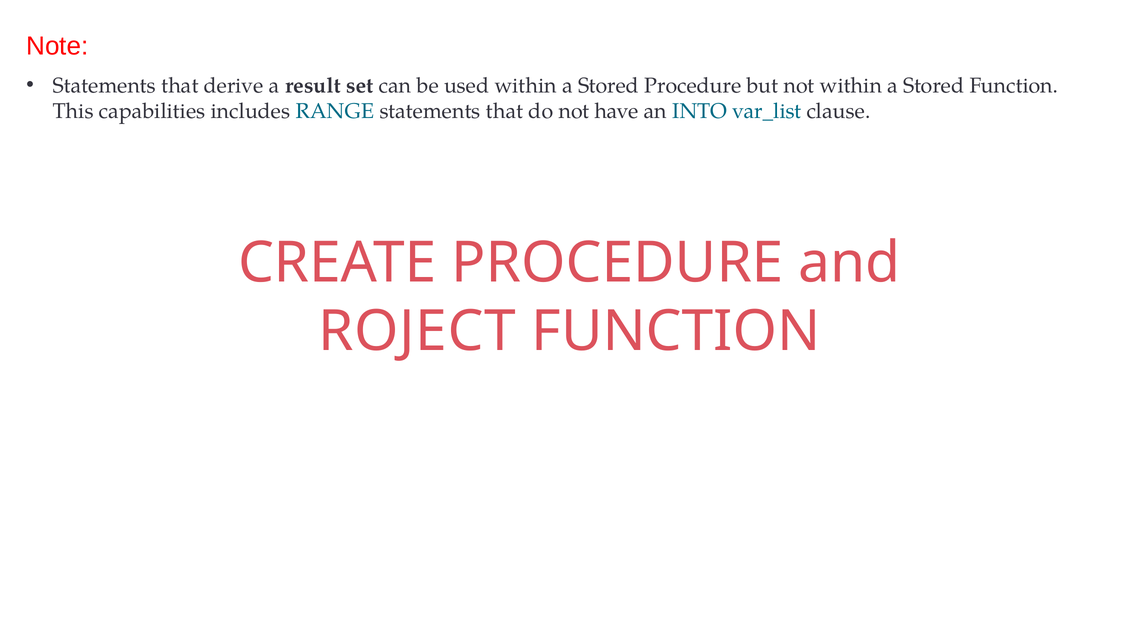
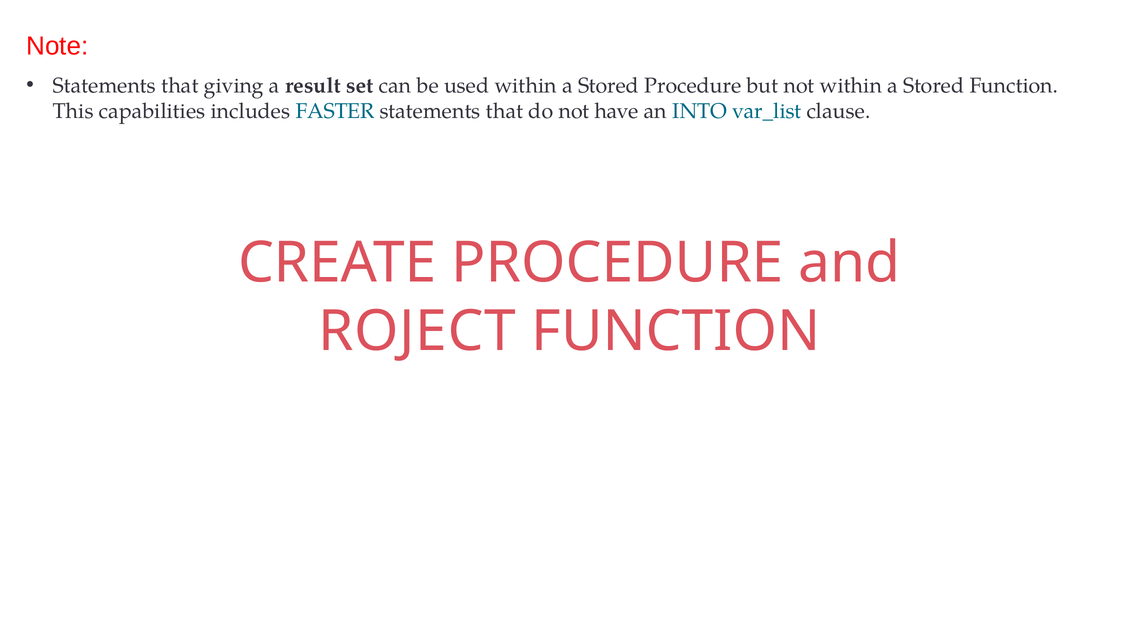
derive: derive -> giving
RANGE: RANGE -> FASTER
